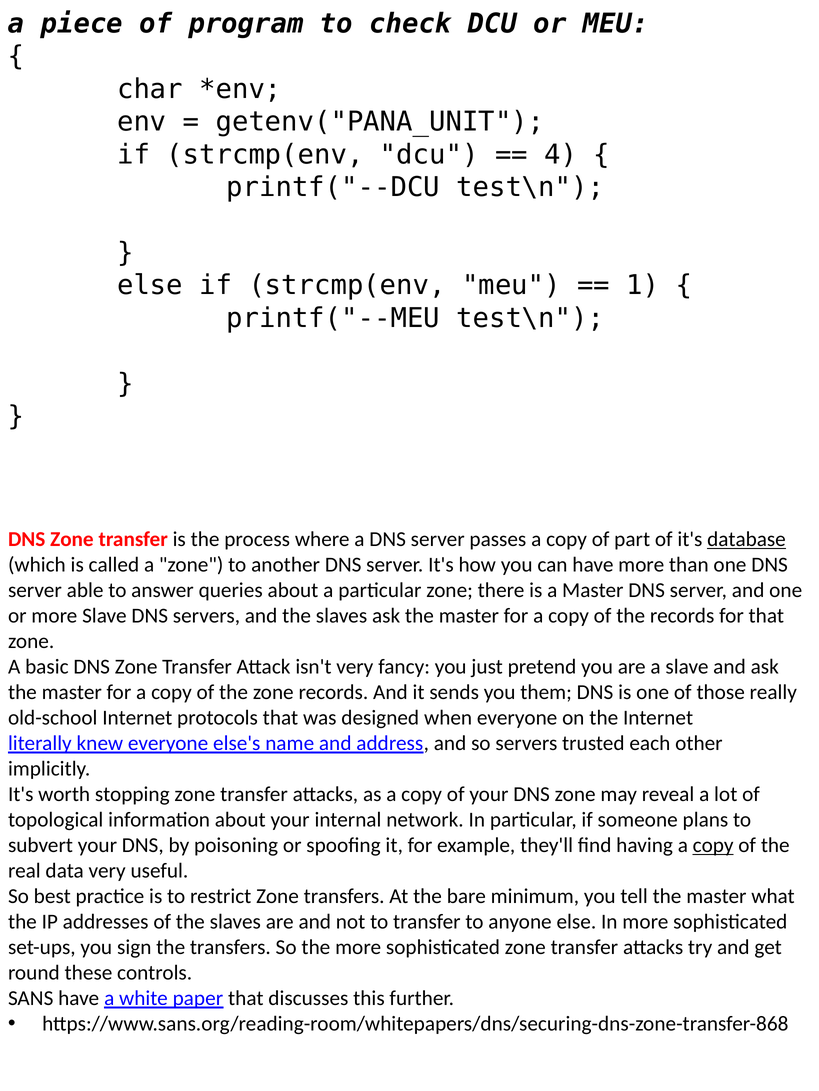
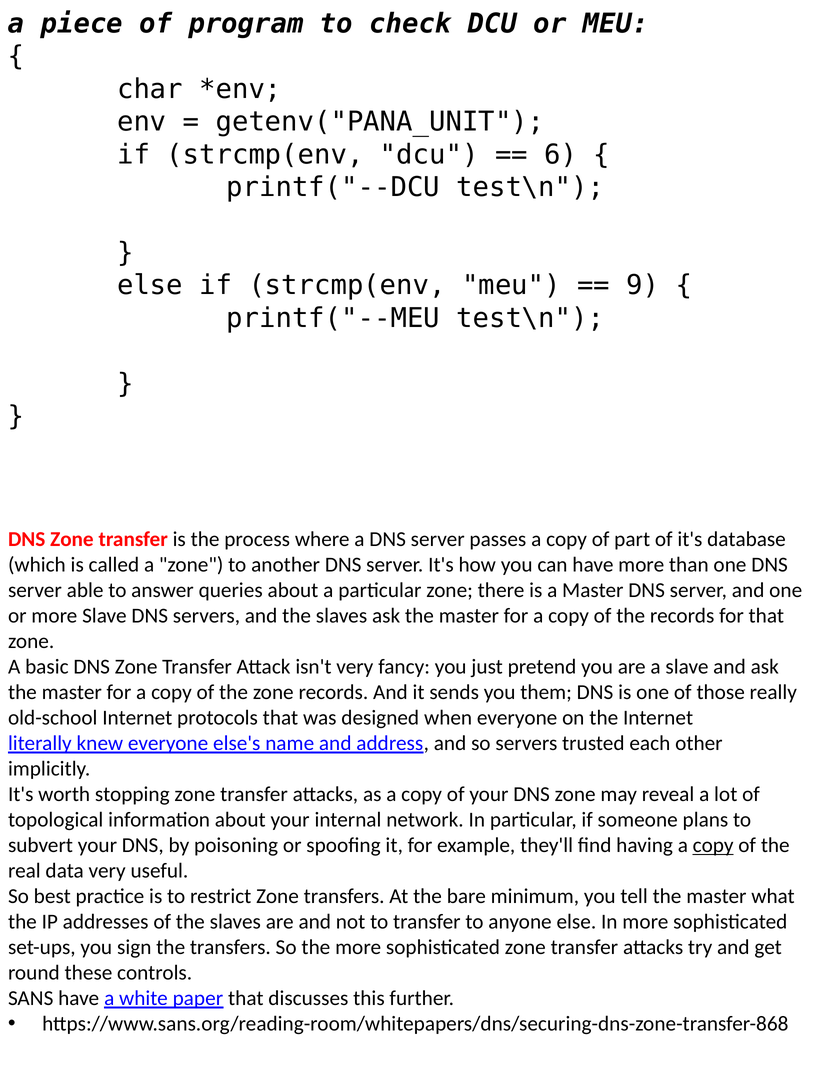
4: 4 -> 6
1: 1 -> 9
database underline: present -> none
